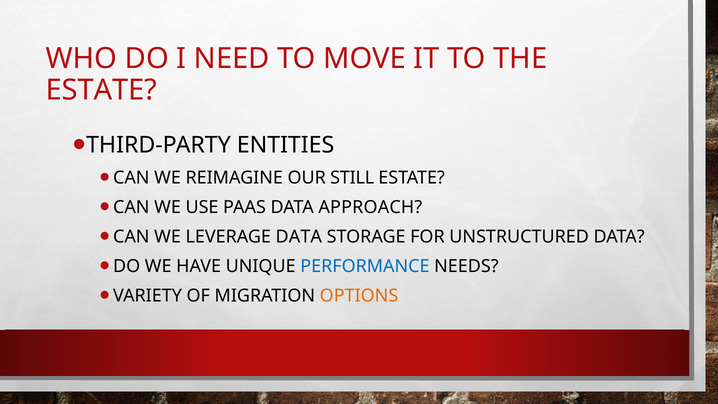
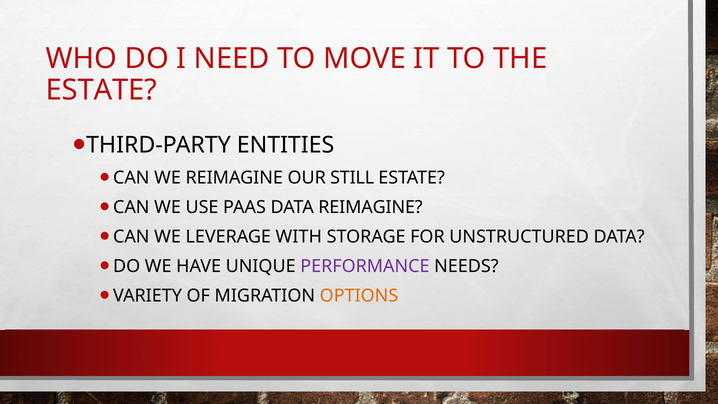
DATA APPROACH: APPROACH -> REIMAGINE
LEVERAGE DATA: DATA -> WITH
PERFORMANCE colour: blue -> purple
